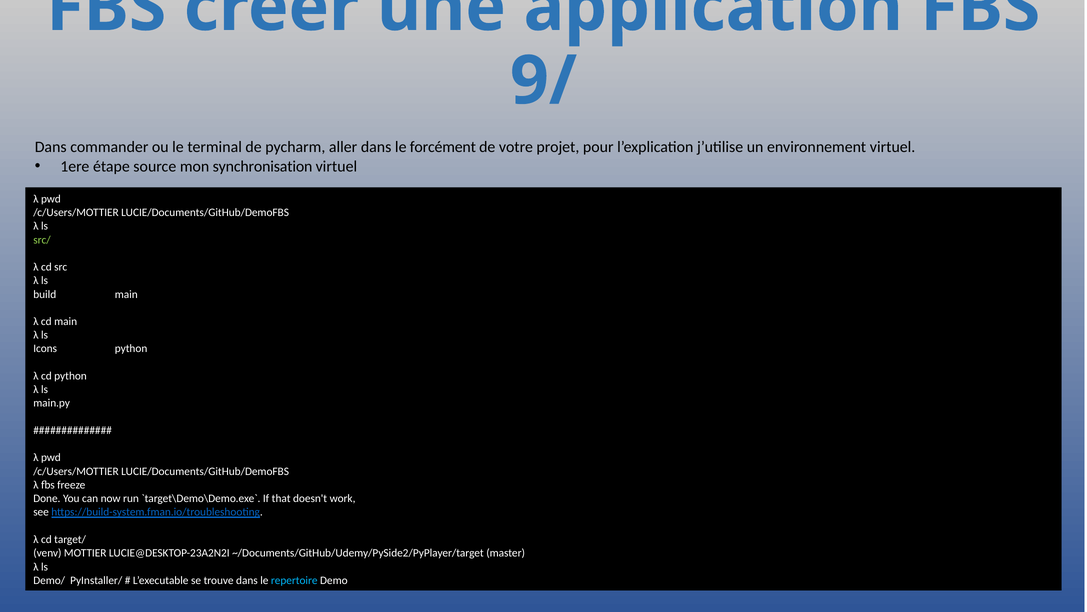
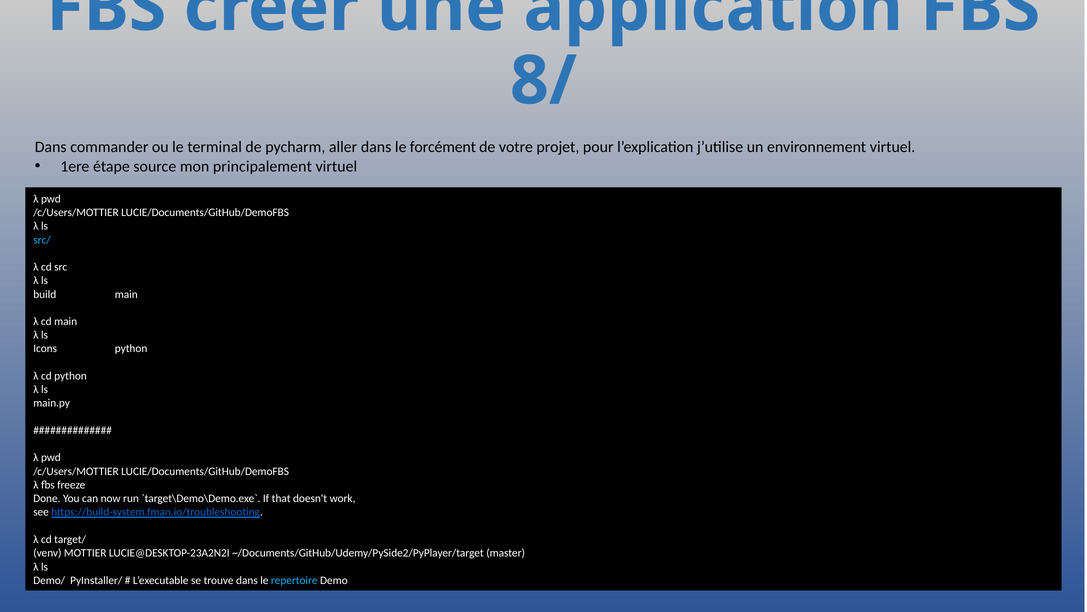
9/: 9/ -> 8/
synchronisation: synchronisation -> principalement
src/ colour: light green -> light blue
